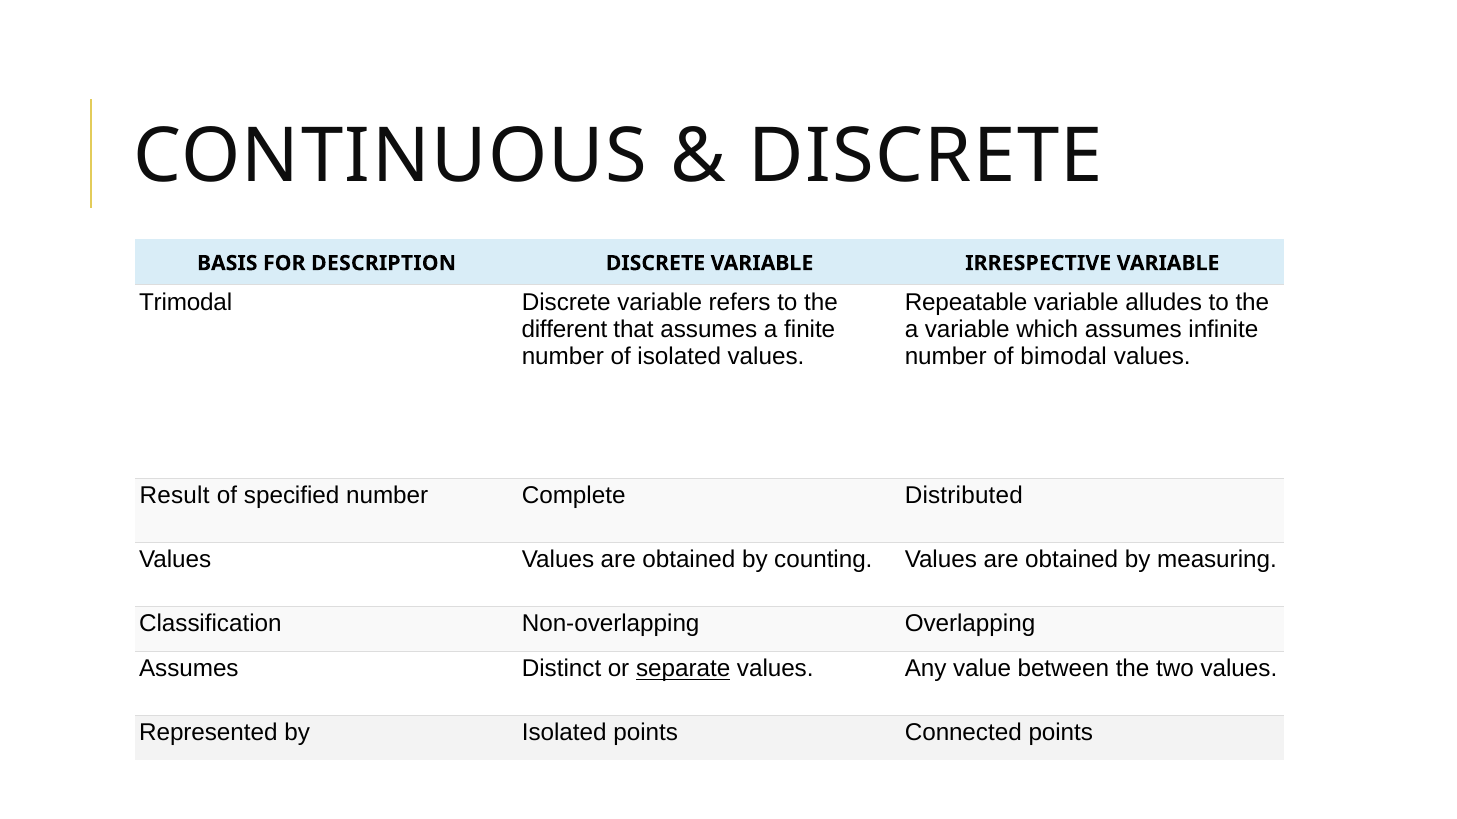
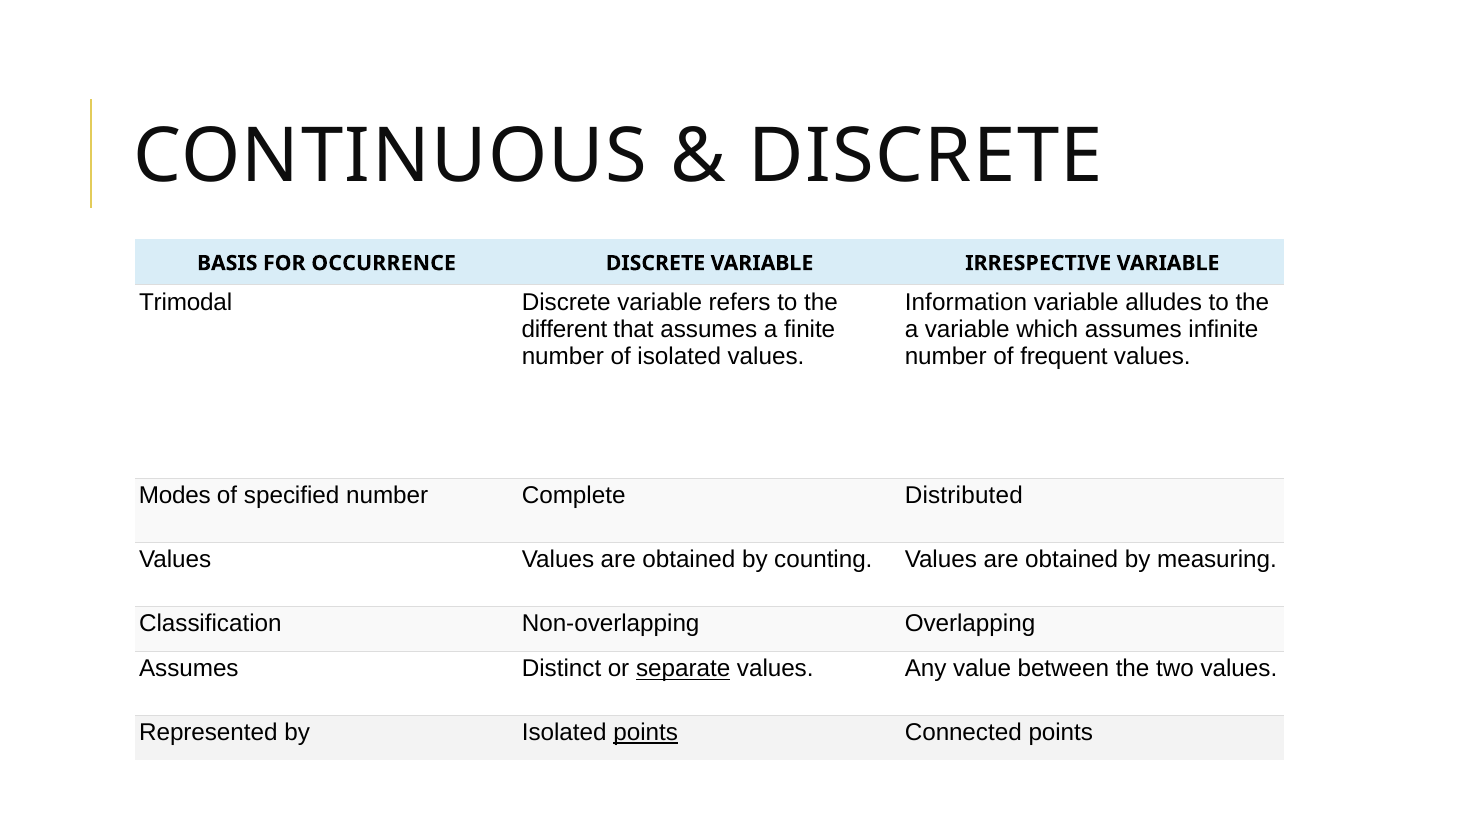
DESCRIPTION: DESCRIPTION -> OCCURRENCE
Repeatable: Repeatable -> Information
bimodal: bimodal -> frequent
Result: Result -> Modes
points at (646, 733) underline: none -> present
